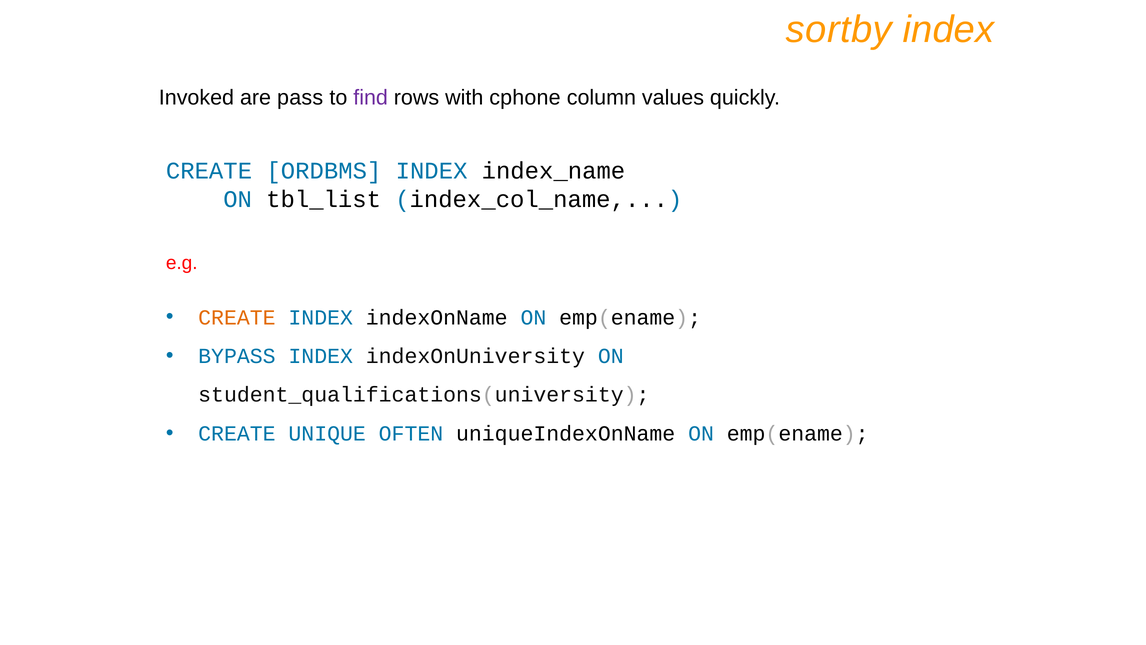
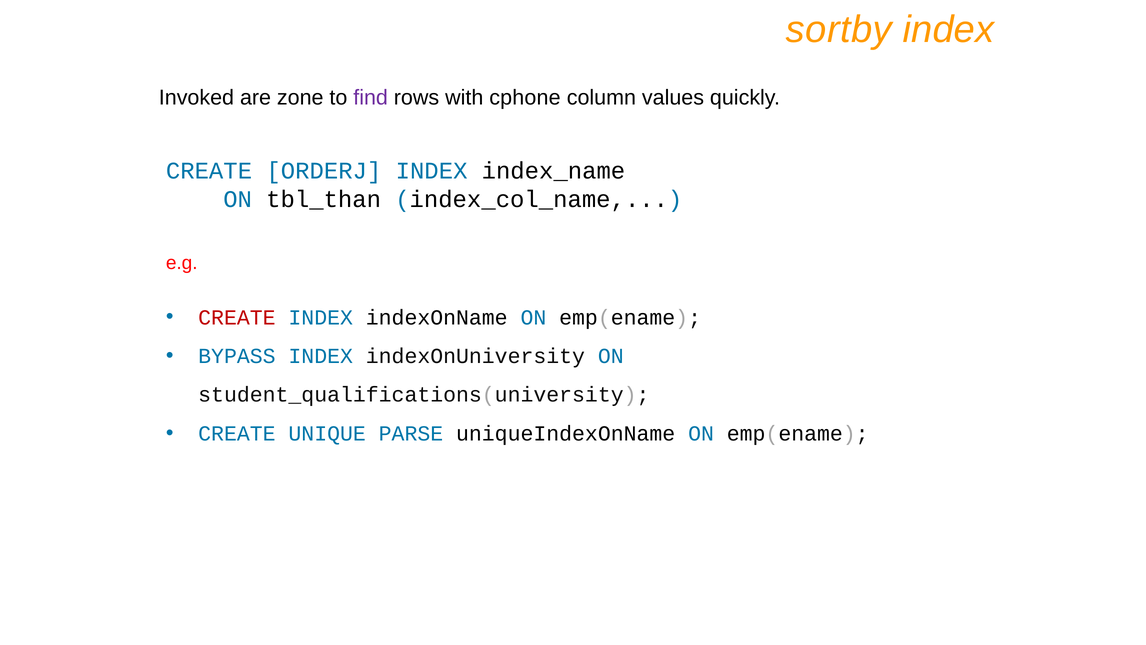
pass: pass -> zone
ORDBMS: ORDBMS -> ORDERJ
tbl_list: tbl_list -> tbl_than
CREATE at (237, 317) colour: orange -> red
OFTEN: OFTEN -> PARSE
